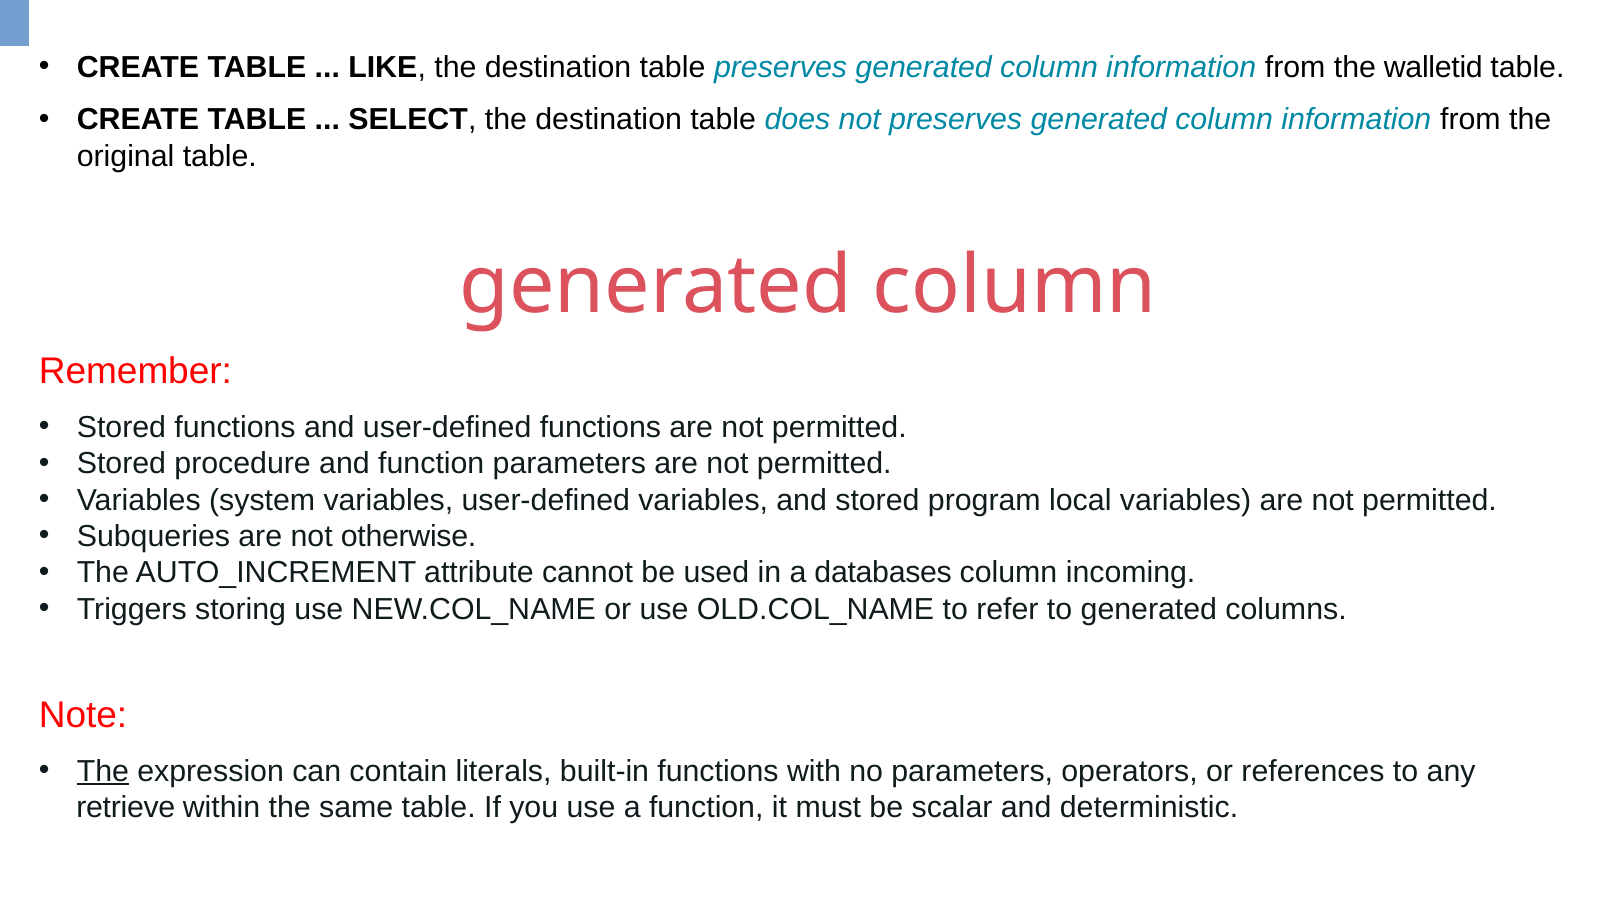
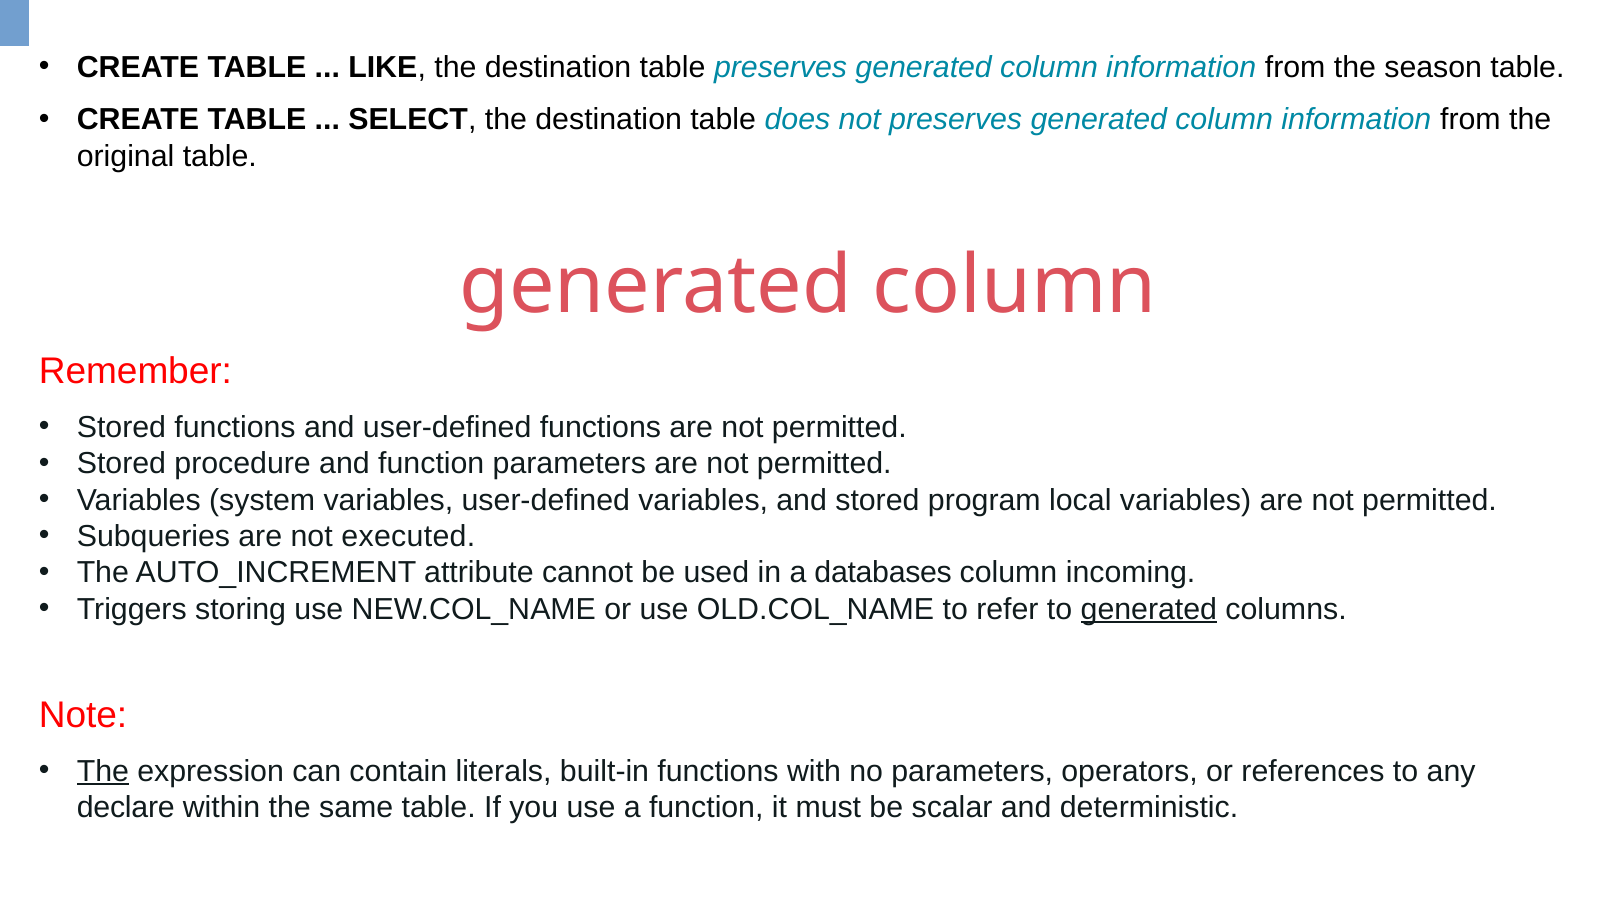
walletid: walletid -> season
otherwise: otherwise -> executed
generated at (1149, 609) underline: none -> present
retrieve: retrieve -> declare
